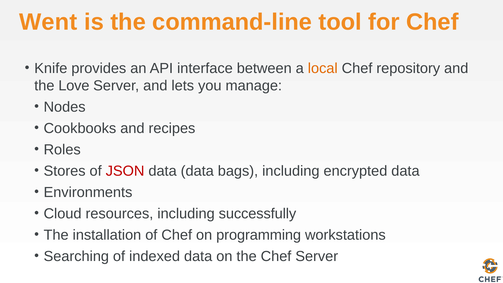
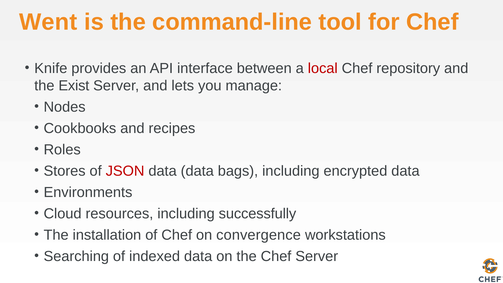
local colour: orange -> red
Love: Love -> Exist
programming: programming -> convergence
